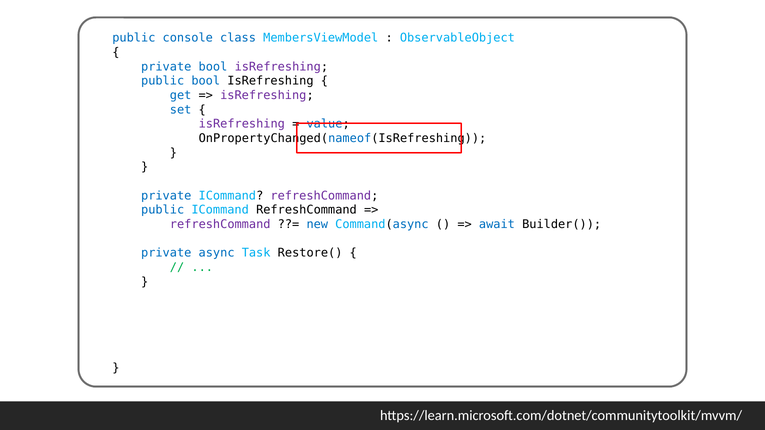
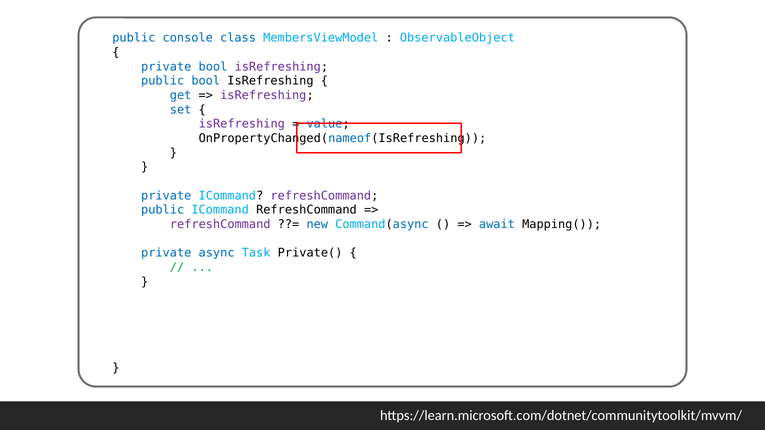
Builder(: Builder( -> Mapping(
Restore(: Restore( -> Private(
